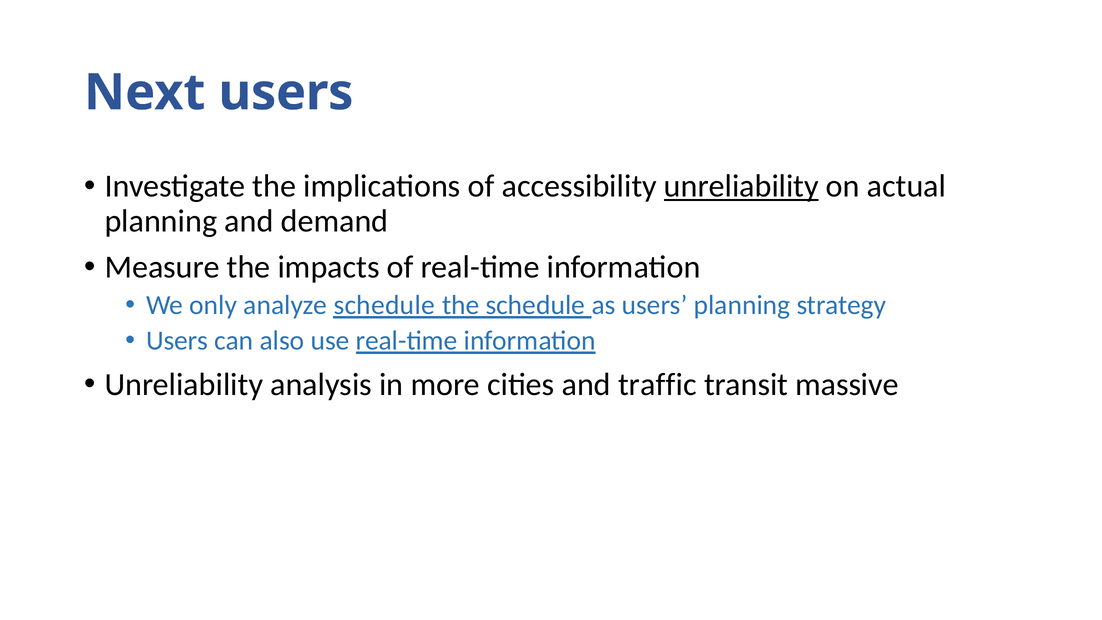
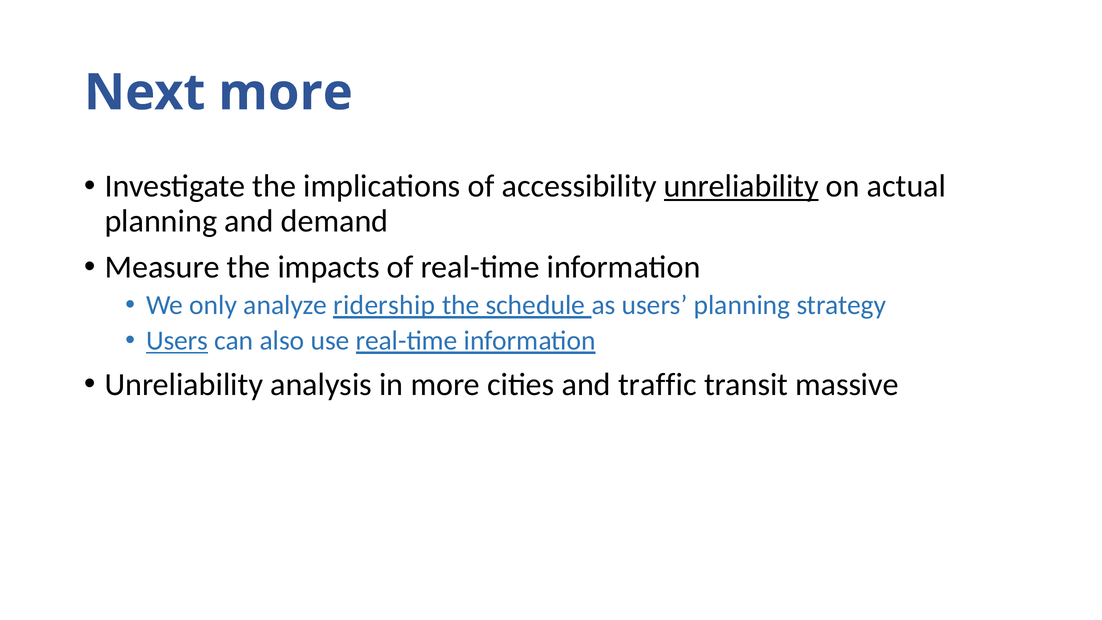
Next users: users -> more
analyze schedule: schedule -> ridership
Users at (177, 341) underline: none -> present
